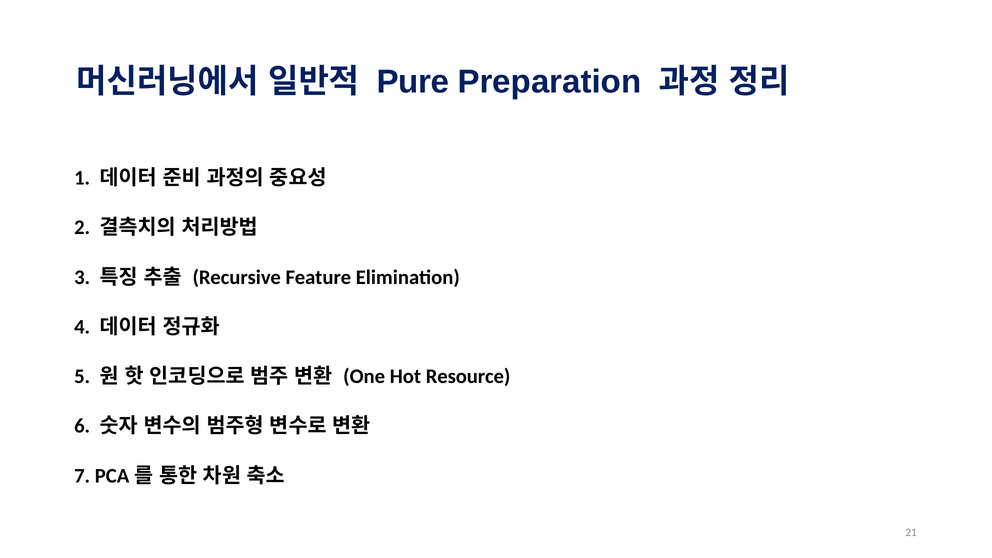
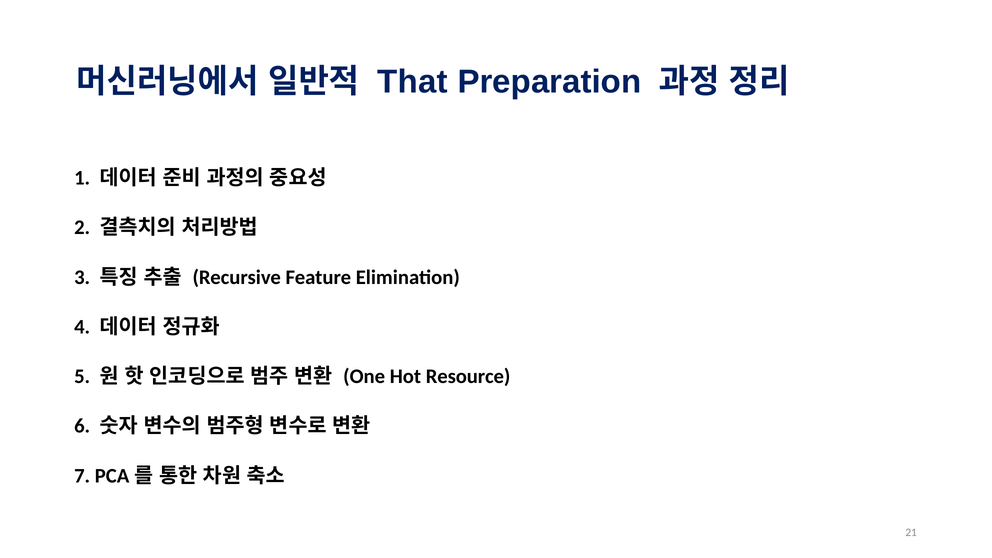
Pure: Pure -> That
